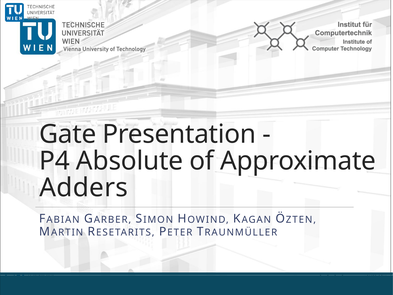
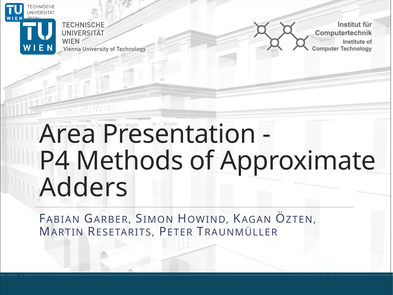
Gate: Gate -> Area
Absolute: Absolute -> Methods
